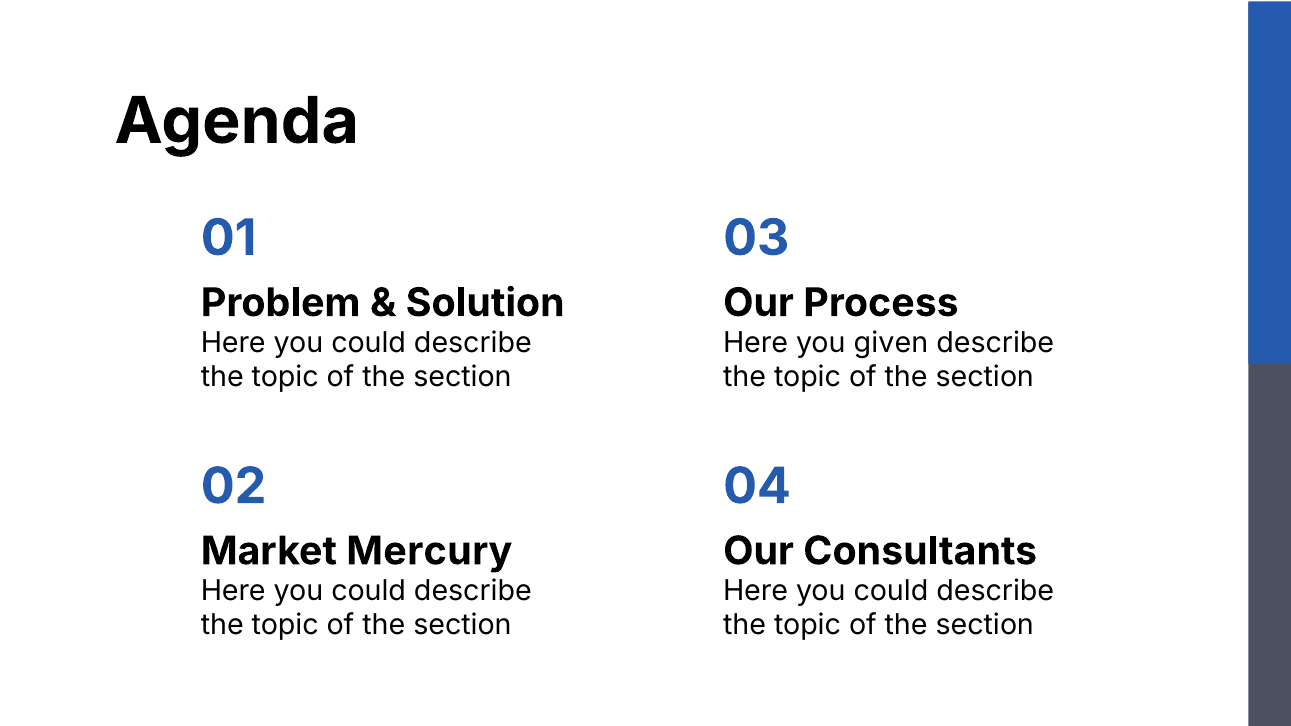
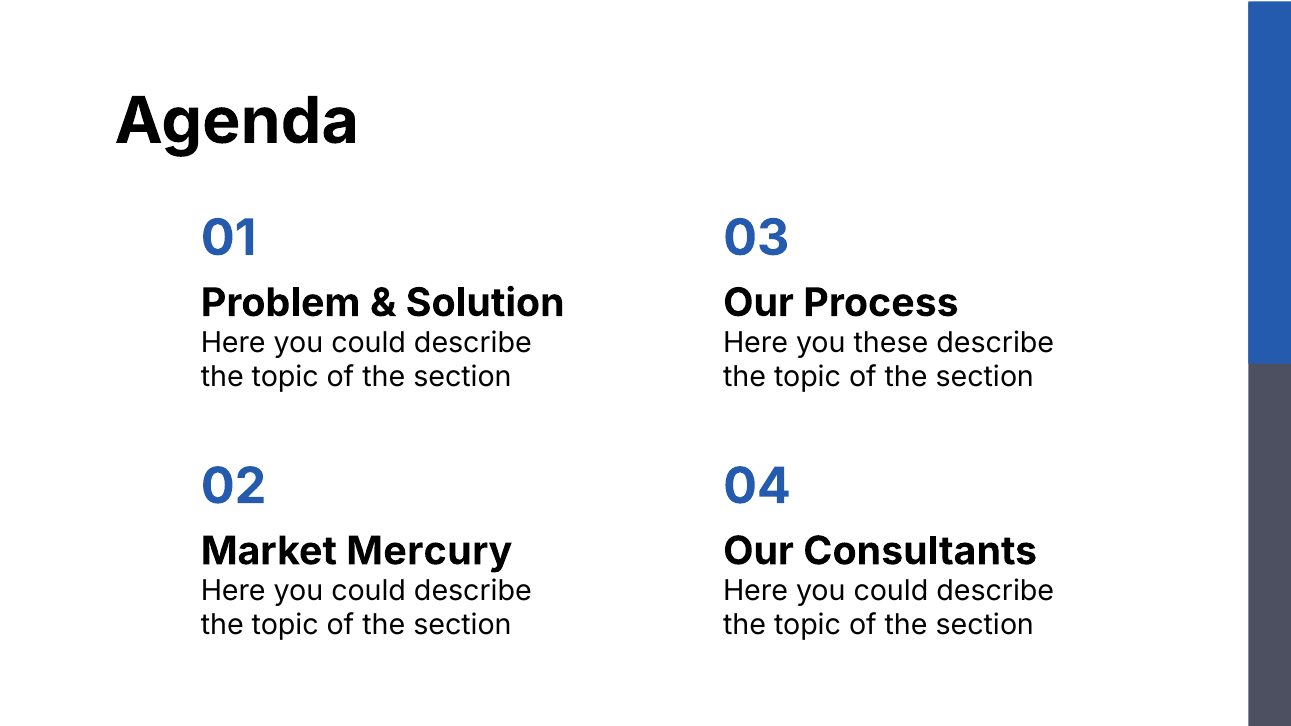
given: given -> these
